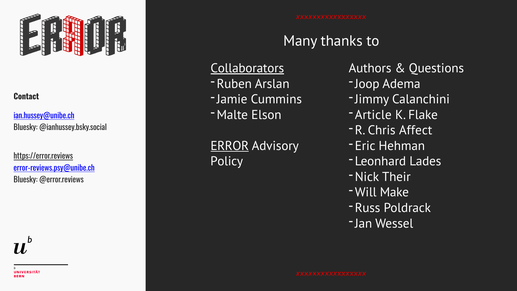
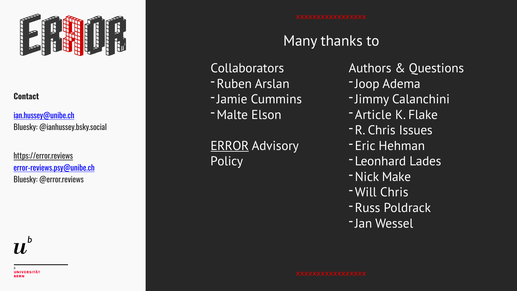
Collaborators underline: present -> none
Affect: Affect -> Issues
Their: Their -> Make
Will Make: Make -> Chris
